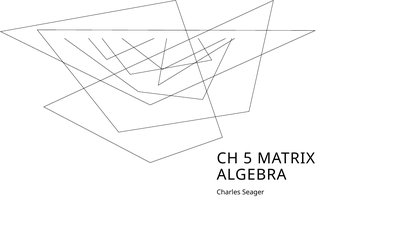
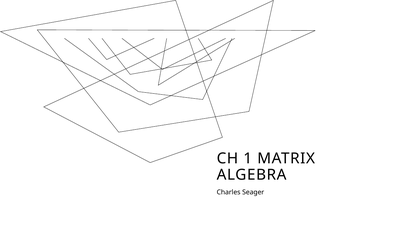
5: 5 -> 1
